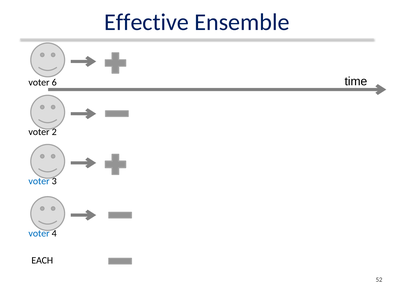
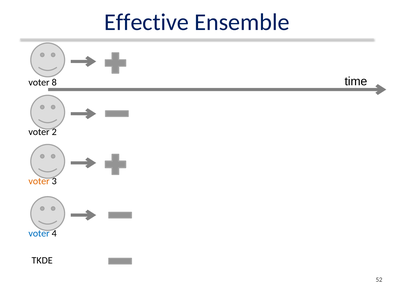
6: 6 -> 8
voter at (39, 181) colour: blue -> orange
EACH: EACH -> TKDE
